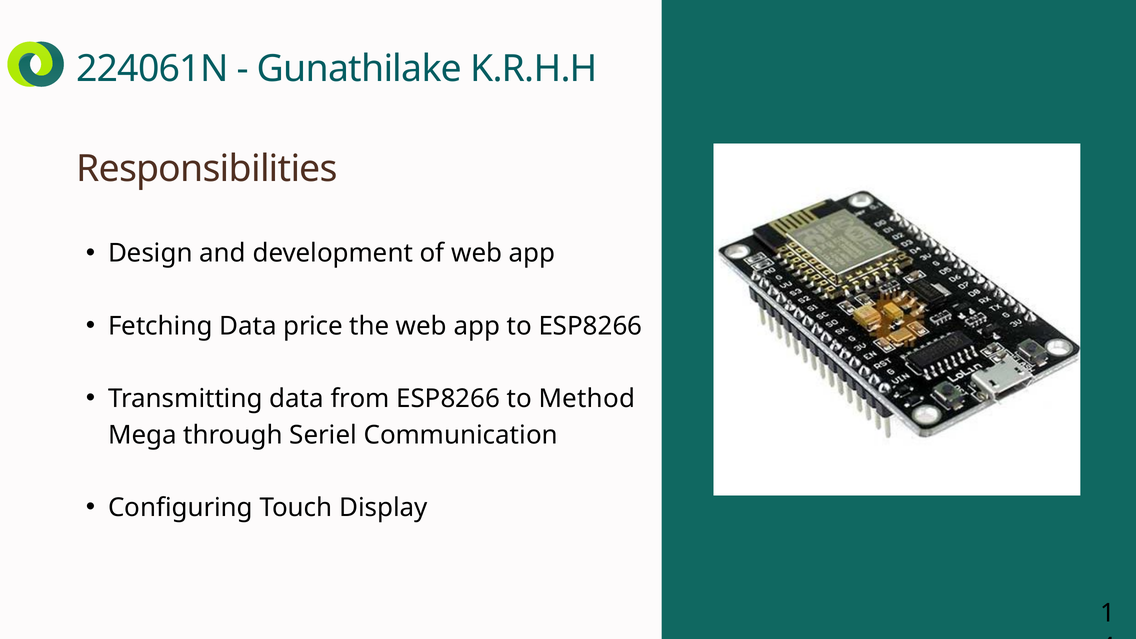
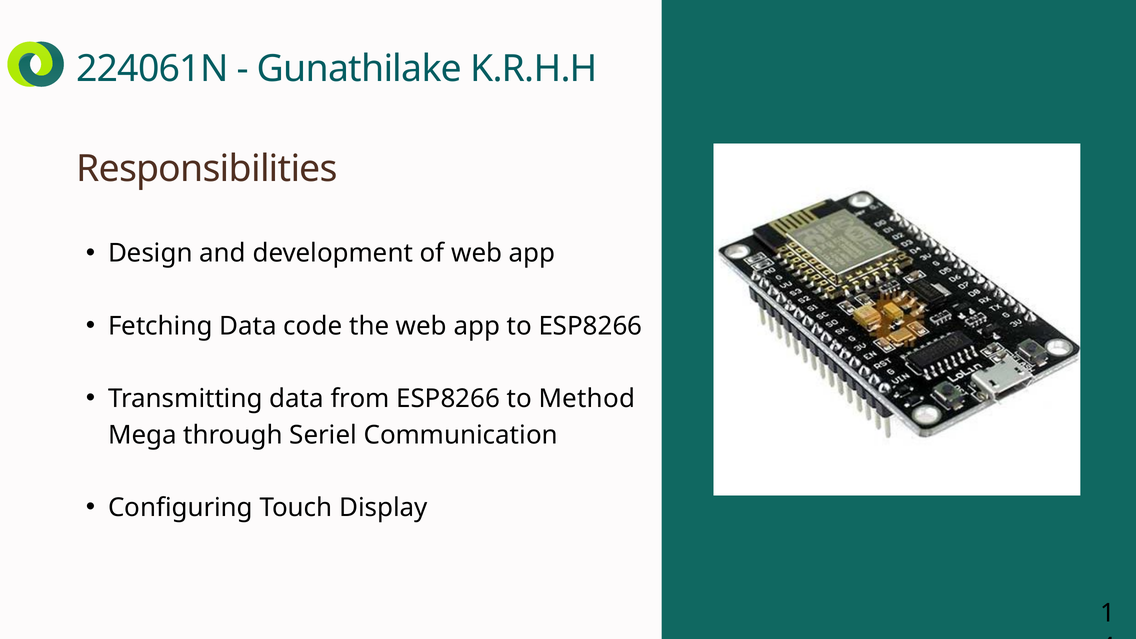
price: price -> code
